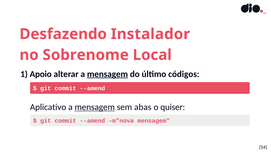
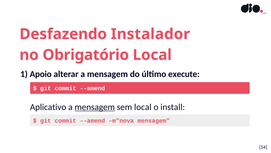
Sobrenome: Sobrenome -> Obrigatório
mensagem at (107, 74) underline: present -> none
códigos: códigos -> execute
sem abas: abas -> local
quiser: quiser -> install
